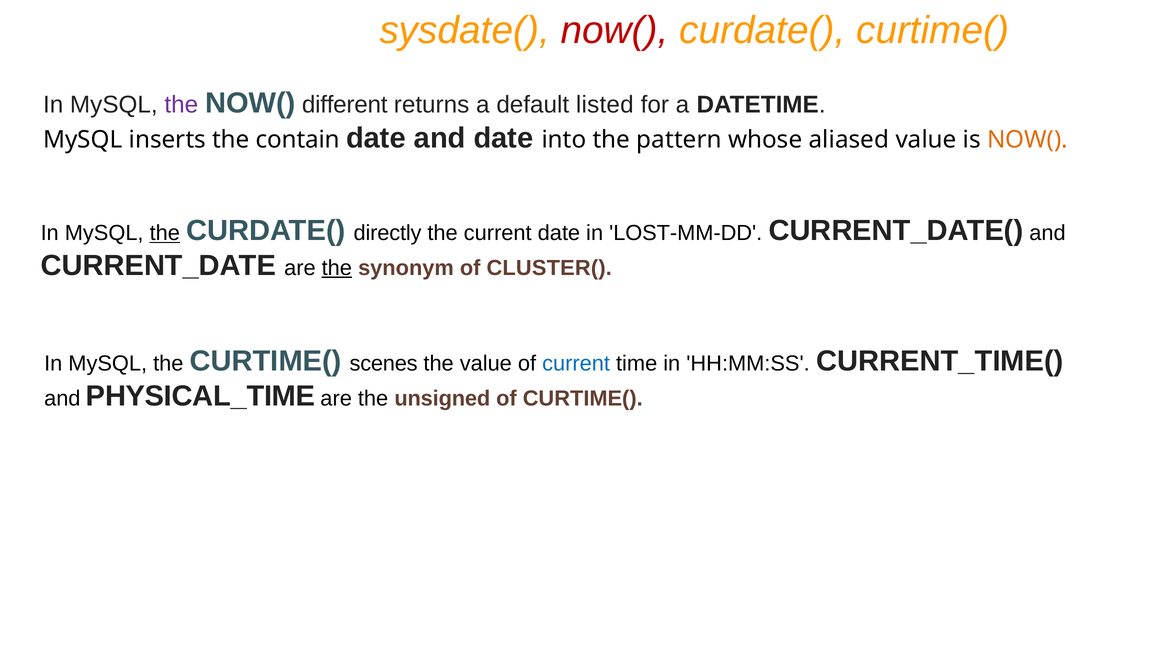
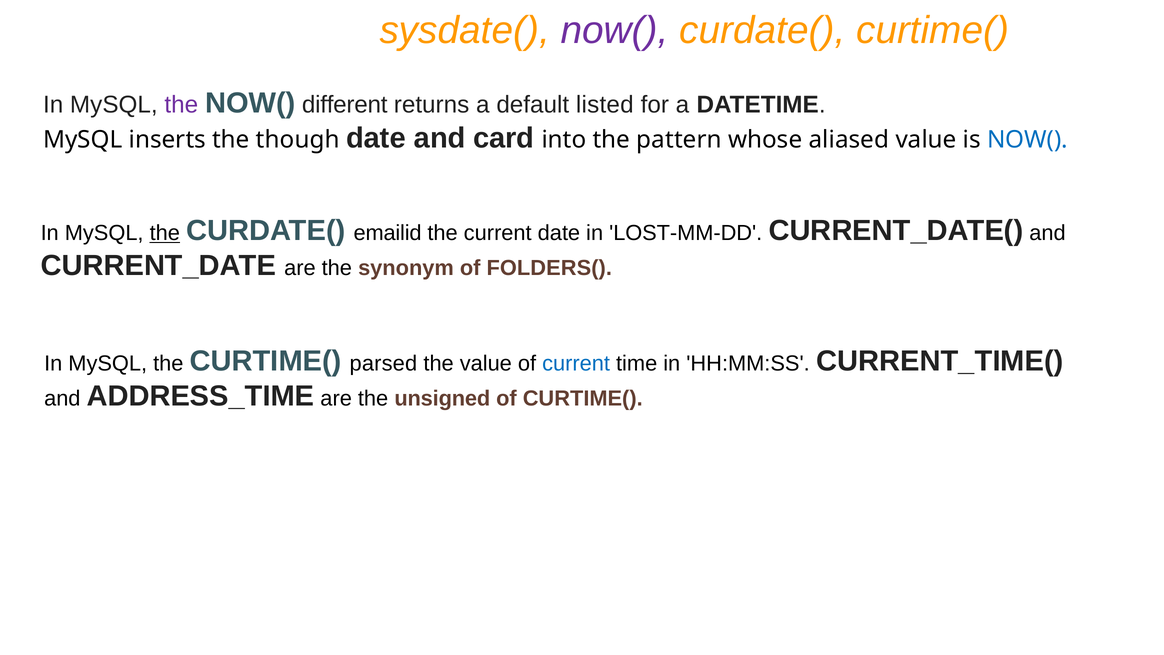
now( at (615, 30) colour: red -> purple
contain: contain -> though
and date: date -> card
NOW( at (1028, 140) colour: orange -> blue
directly: directly -> emailid
the at (337, 268) underline: present -> none
CLUSTER(: CLUSTER( -> FOLDERS(
scenes: scenes -> parsed
PHYSICAL_TIME: PHYSICAL_TIME -> ADDRESS_TIME
